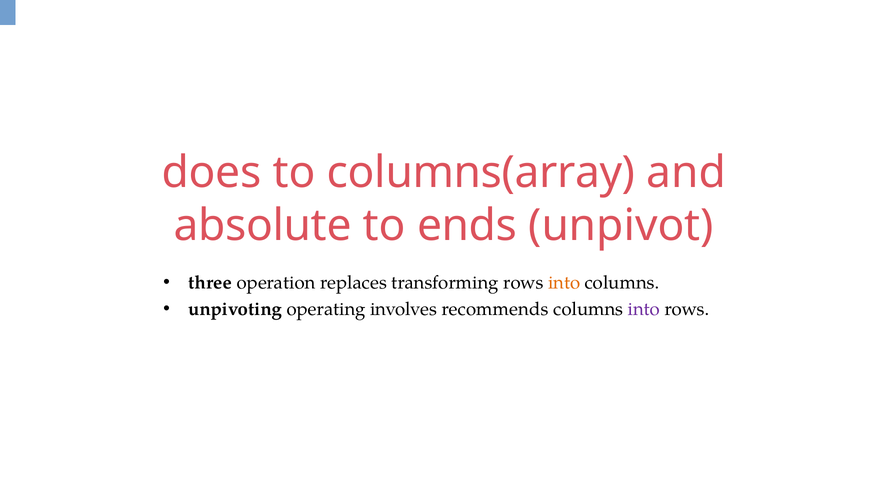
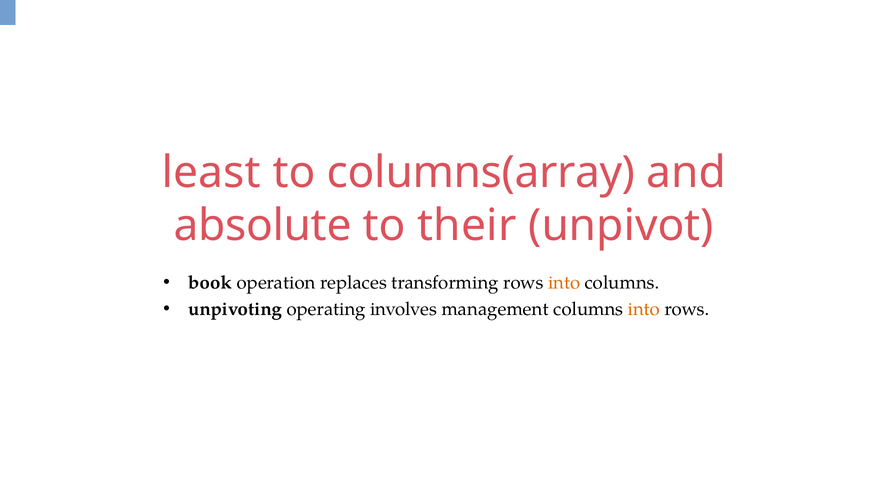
does: does -> least
ends: ends -> their
three: three -> book
recommends: recommends -> management
into at (644, 309) colour: purple -> orange
